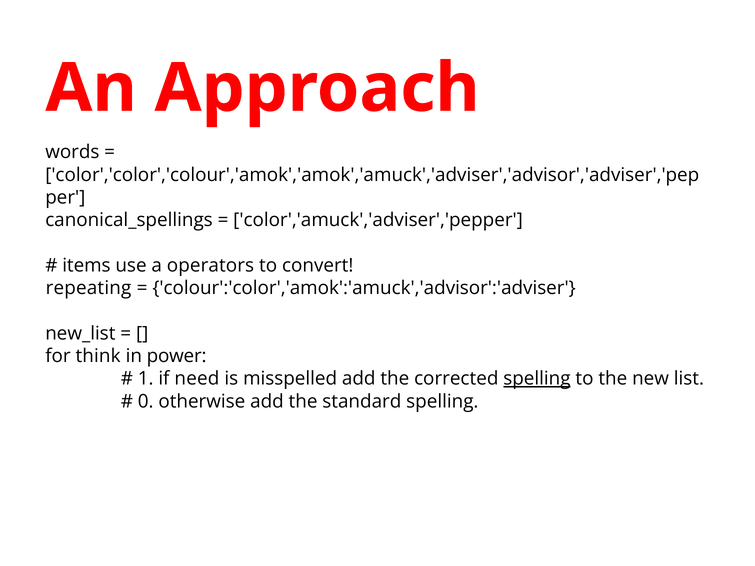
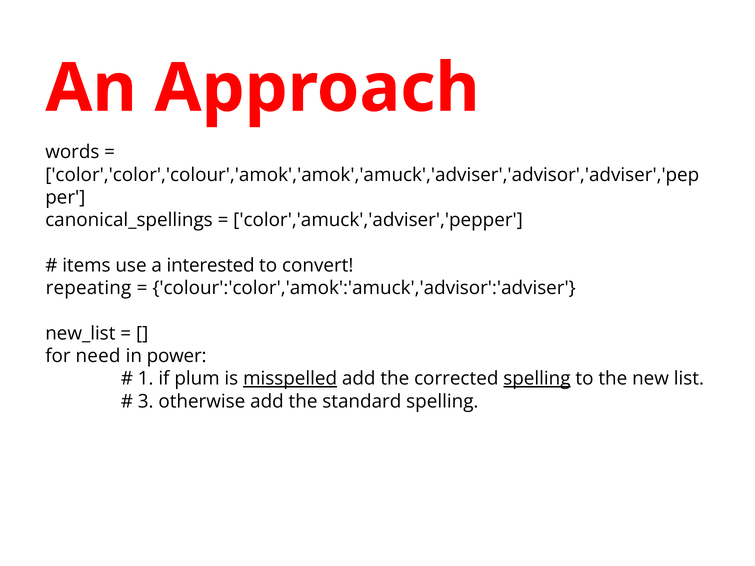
operators: operators -> interested
think: think -> need
need: need -> plum
misspelled underline: none -> present
0: 0 -> 3
